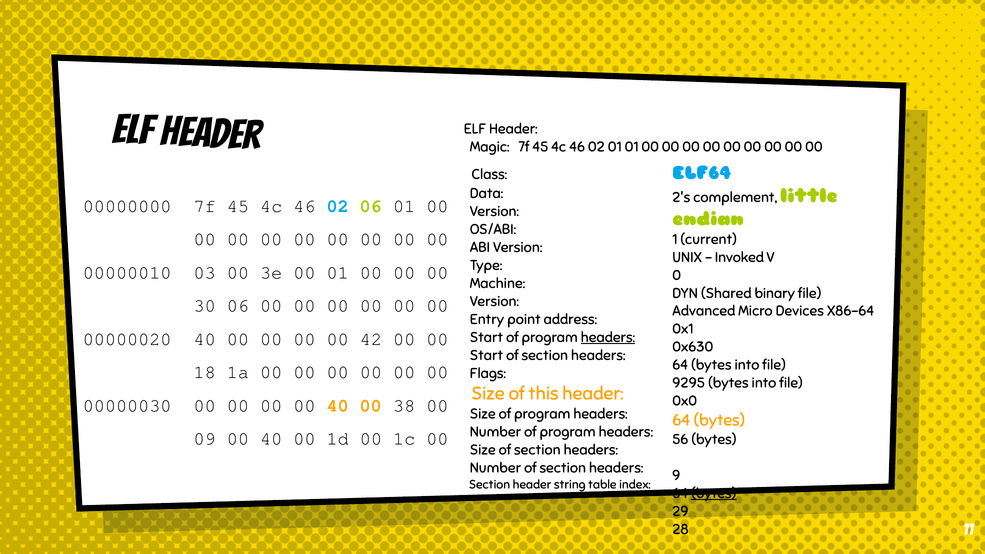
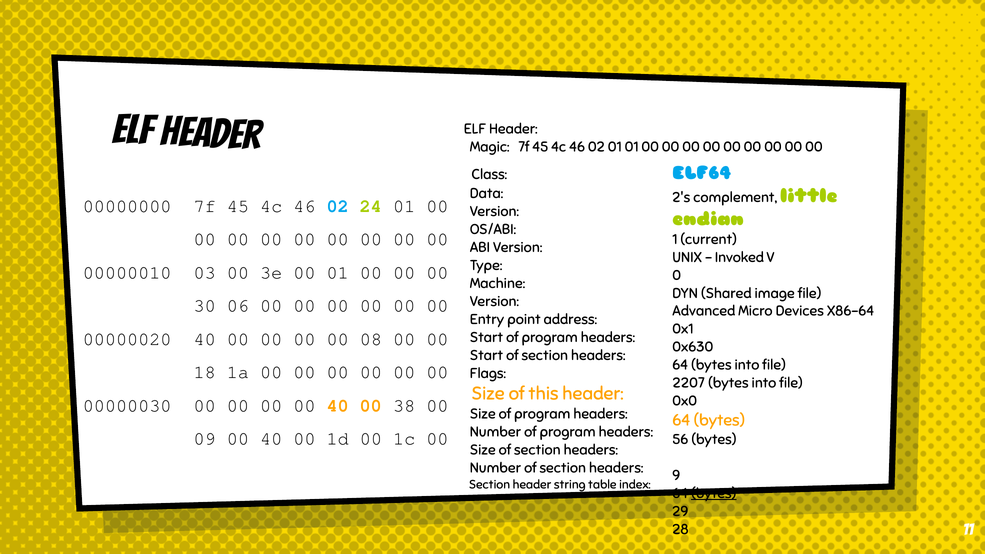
02 06: 06 -> 24
binary: binary -> image
42: 42 -> 08
headers at (608, 337) underline: present -> none
9295: 9295 -> 2207
